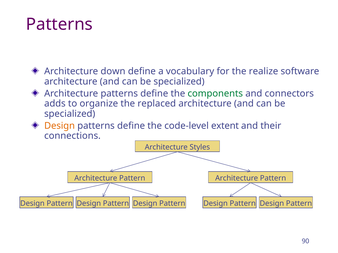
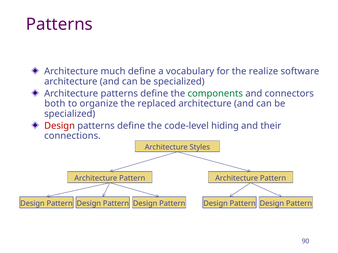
down: down -> much
adds: adds -> both
Design at (60, 126) colour: orange -> red
extent: extent -> hiding
